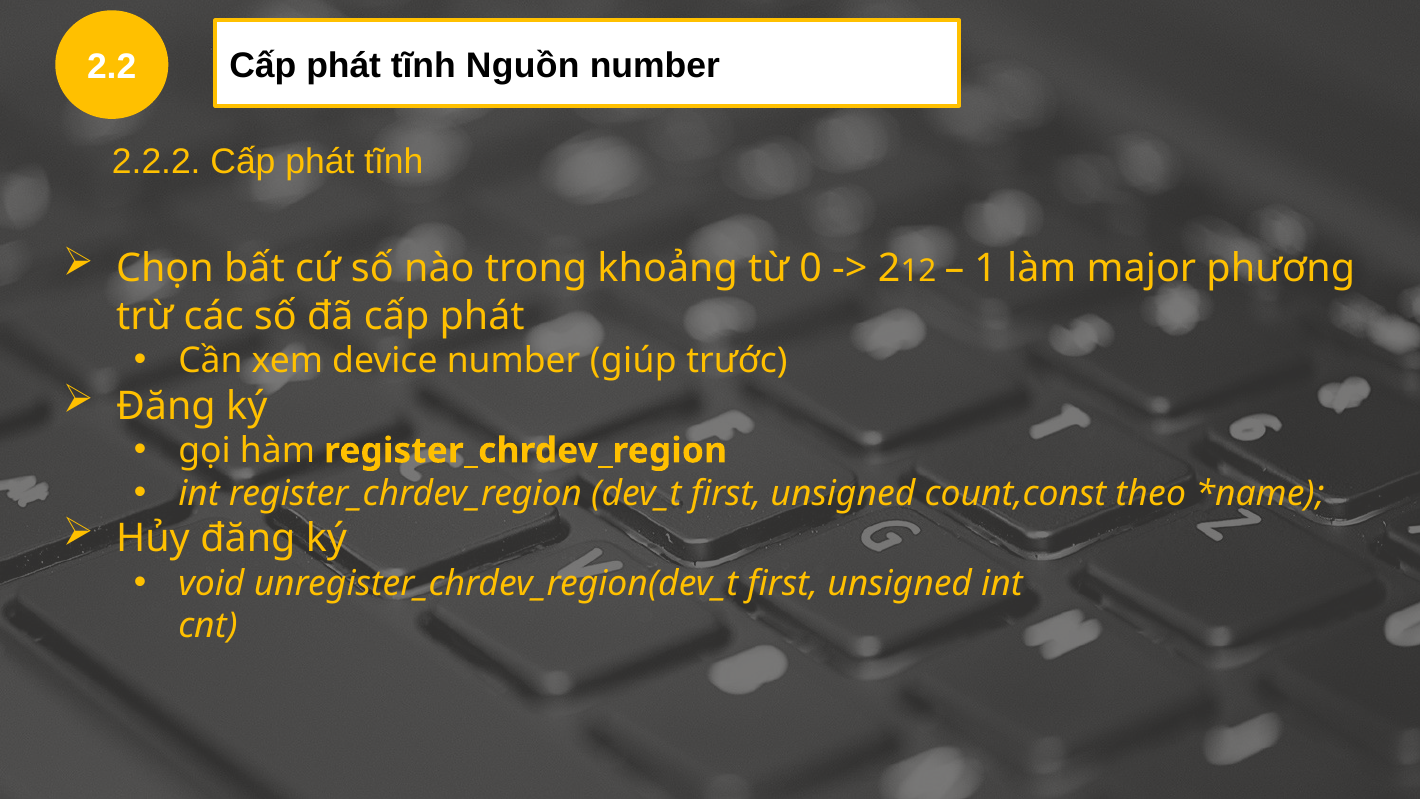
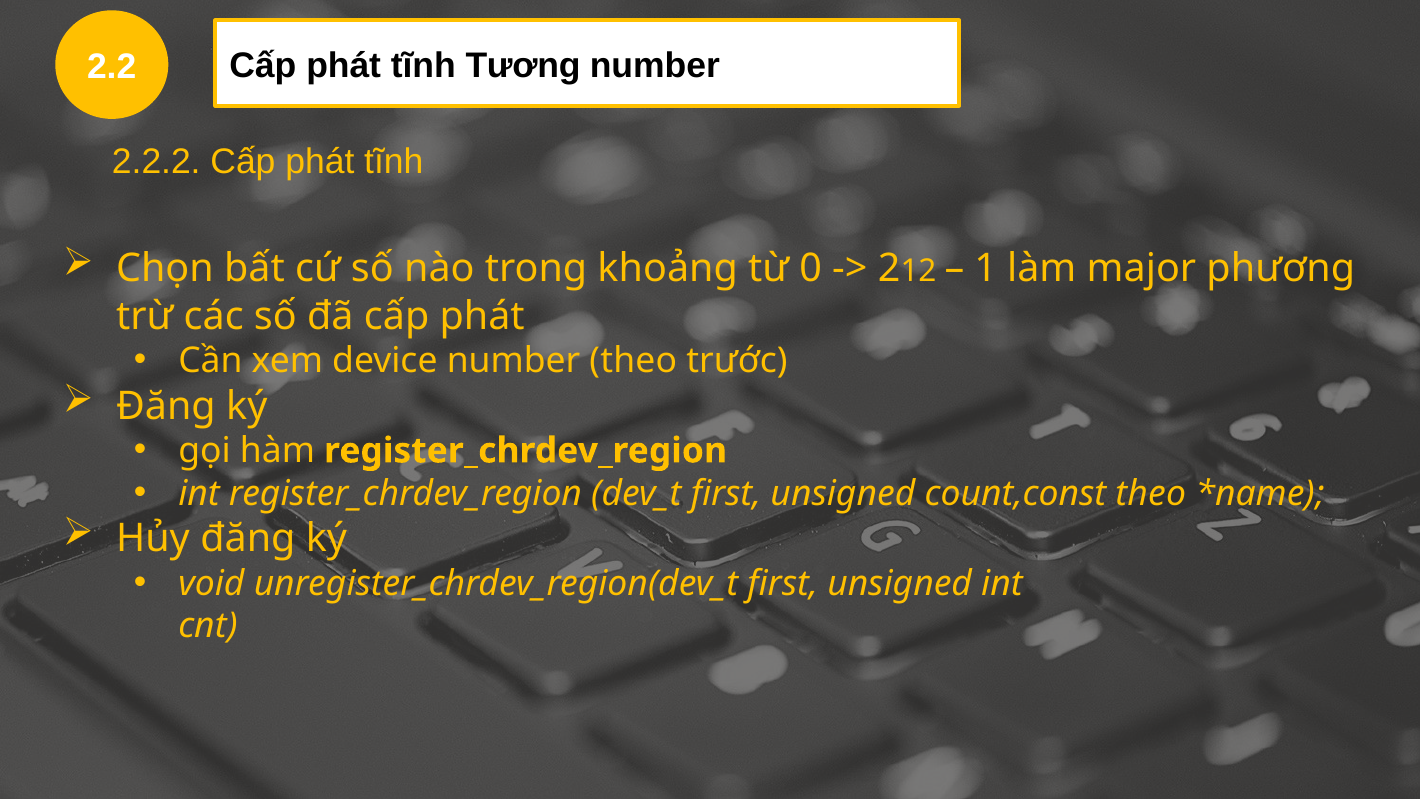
Nguồn: Nguồn -> Tương
number giúp: giúp -> theo
